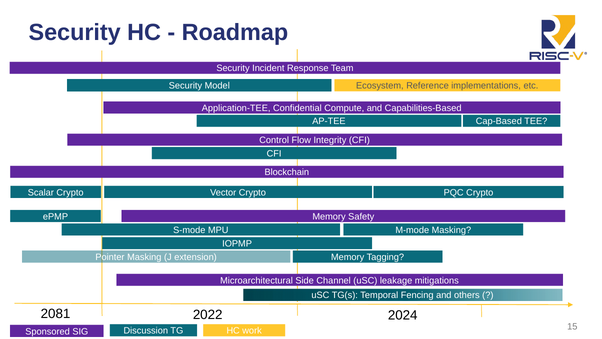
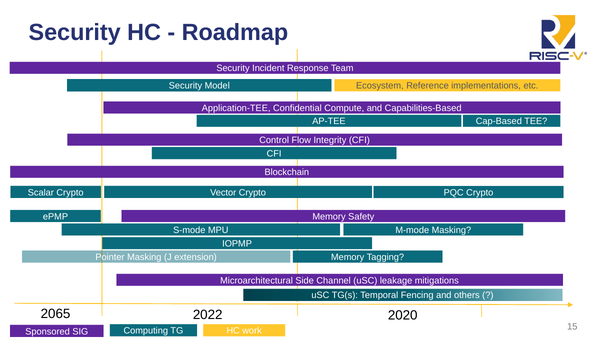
2081: 2081 -> 2065
2024: 2024 -> 2020
Discussion: Discussion -> Computing
